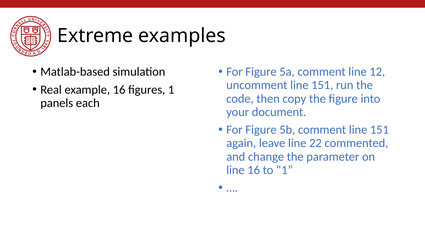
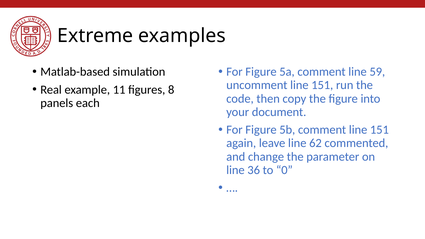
12: 12 -> 59
example 16: 16 -> 11
figures 1: 1 -> 8
22: 22 -> 62
line 16: 16 -> 36
to 1: 1 -> 0
